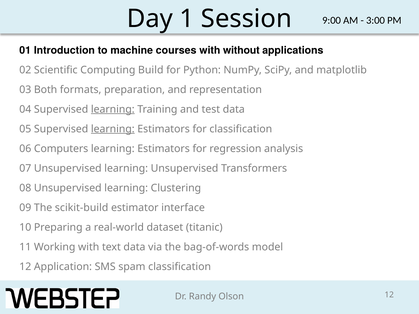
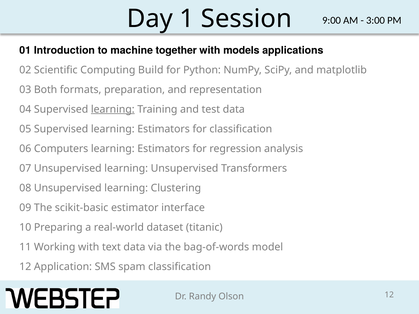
courses: courses -> together
without: without -> models
learning at (113, 129) underline: present -> none
scikit-build: scikit-build -> scikit-basic
